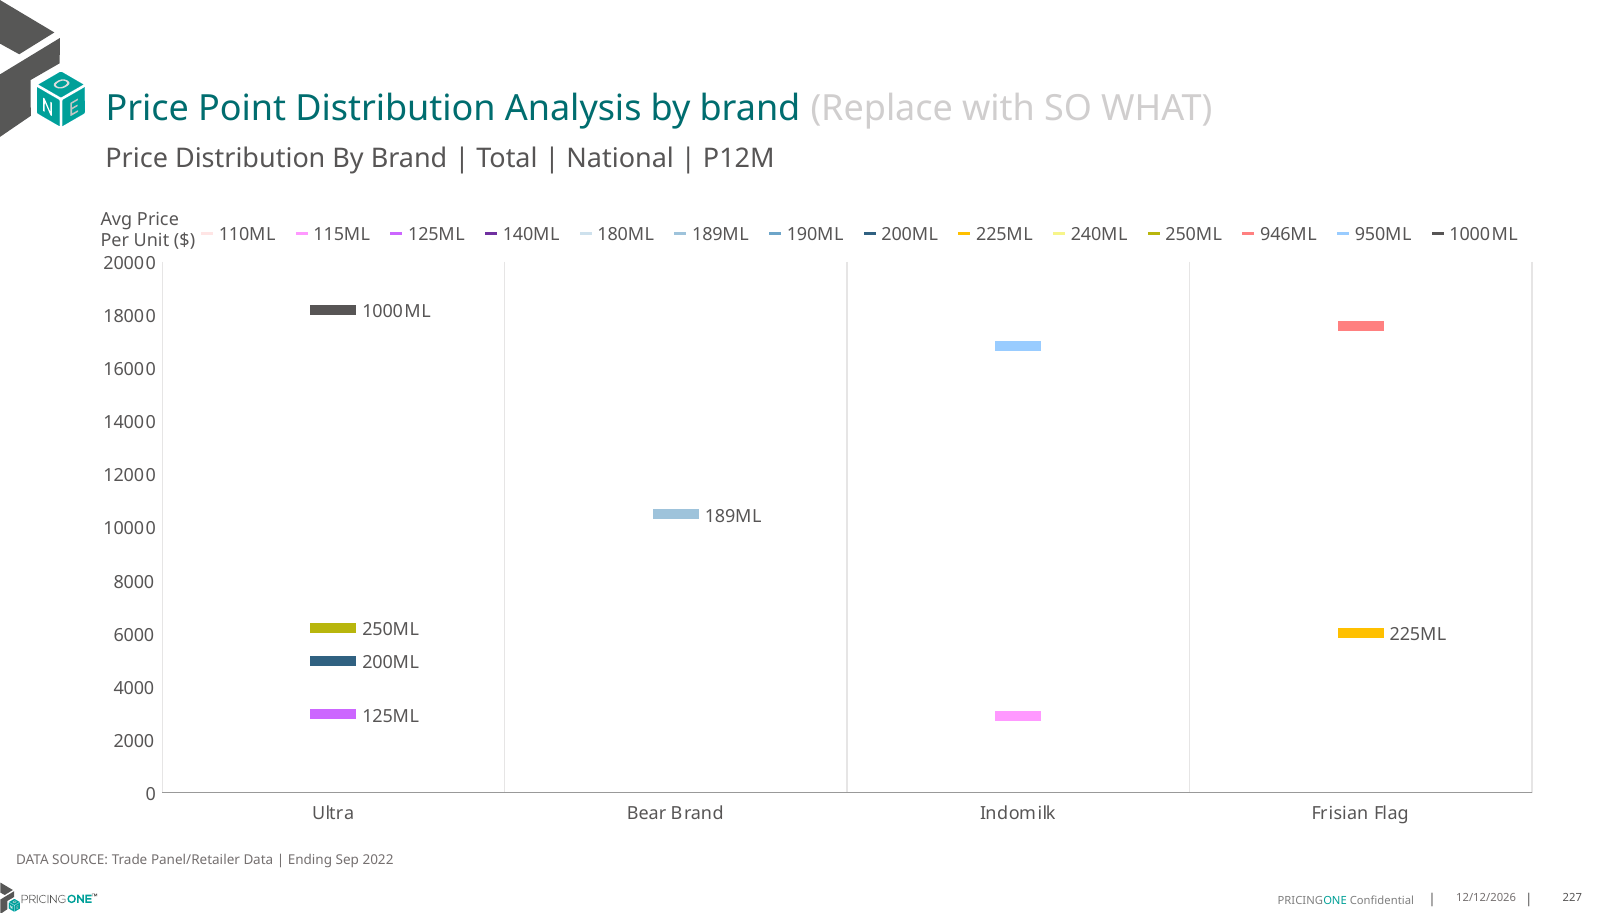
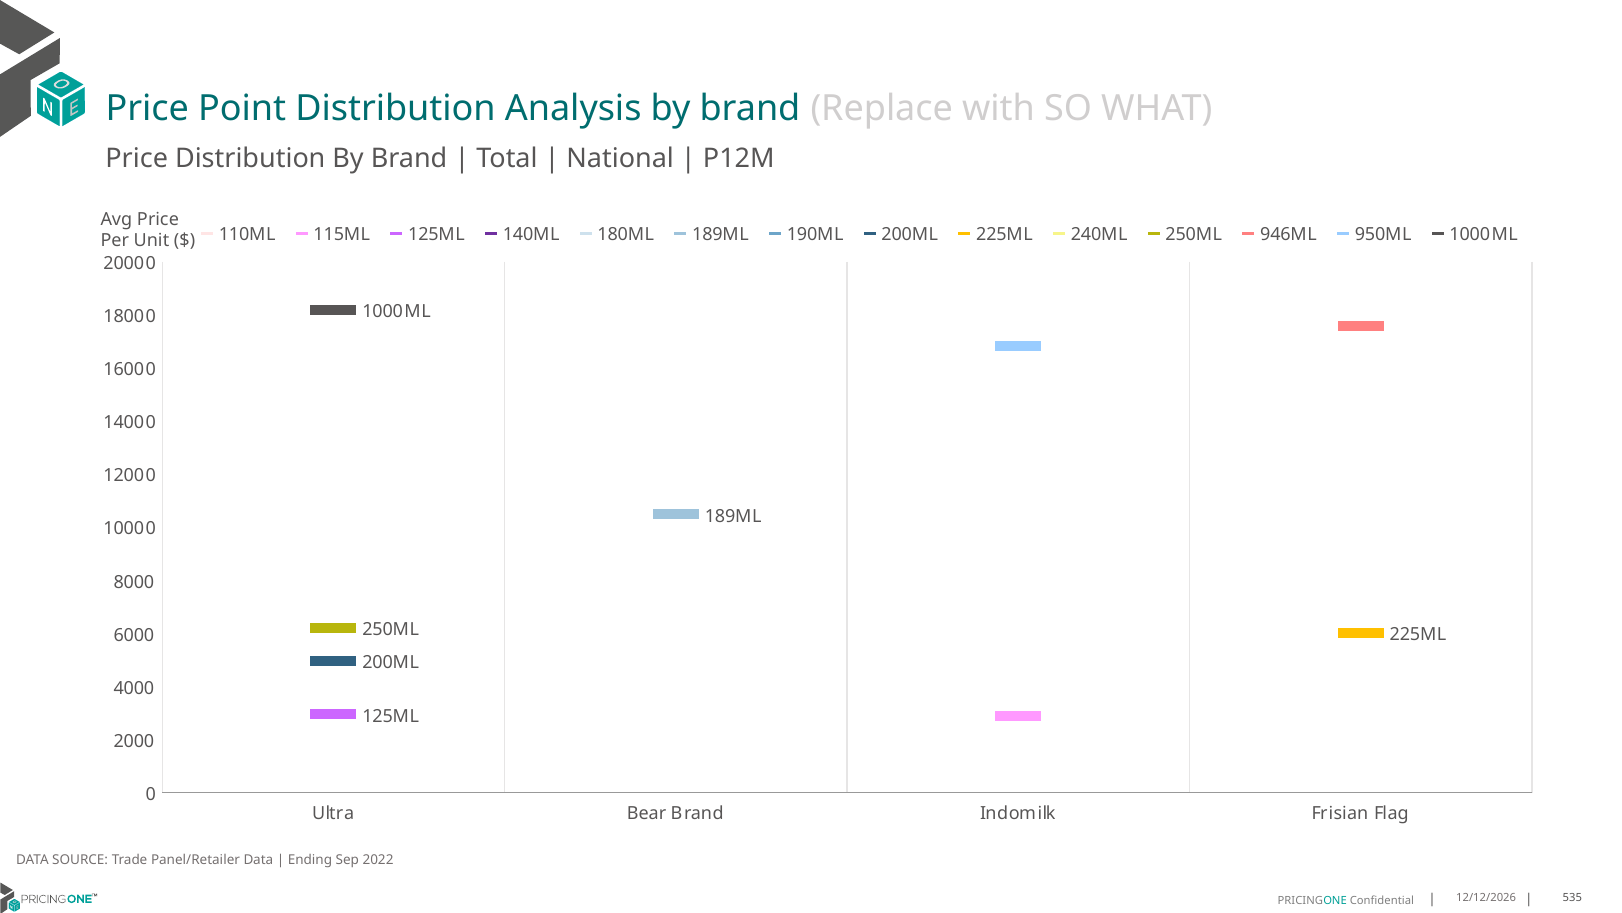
227: 227 -> 535
